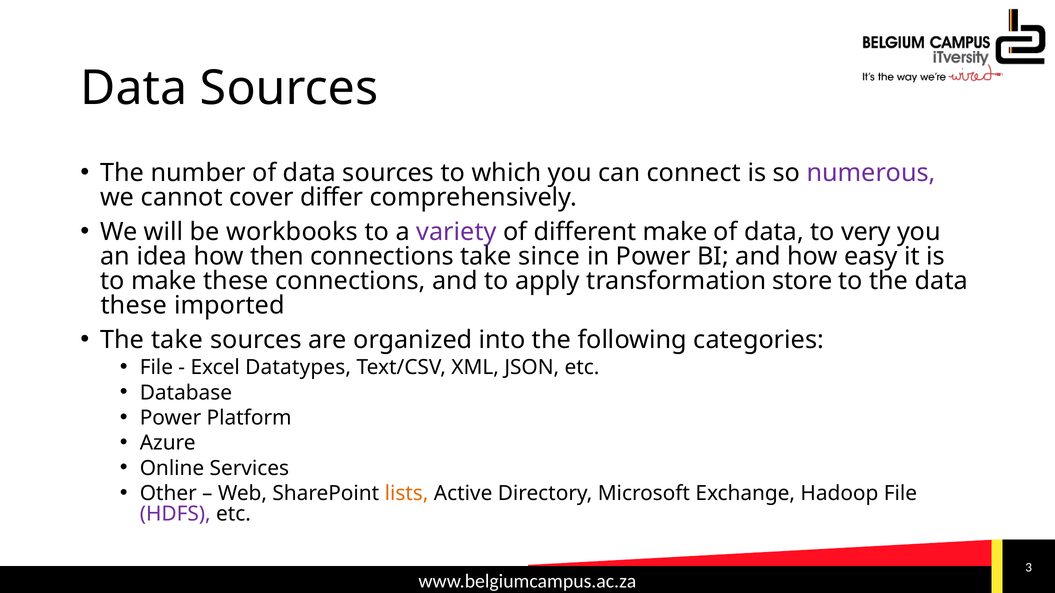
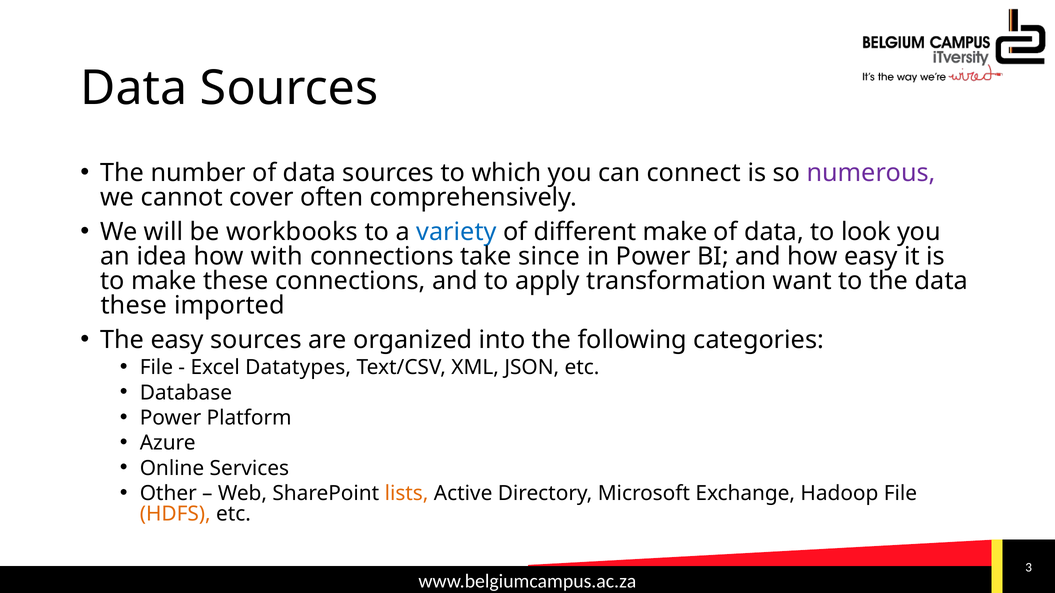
differ: differ -> often
variety colour: purple -> blue
very: very -> look
then: then -> with
store: store -> want
The take: take -> easy
HDFS colour: purple -> orange
